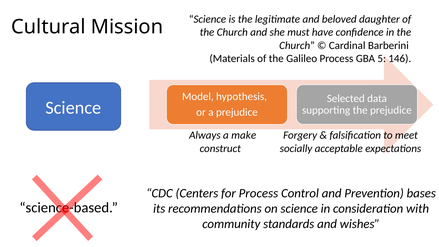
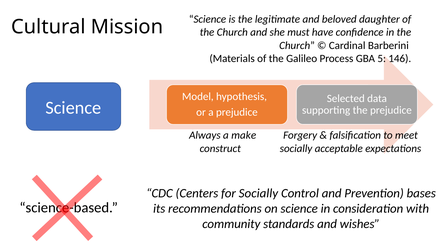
for Process: Process -> Socially
